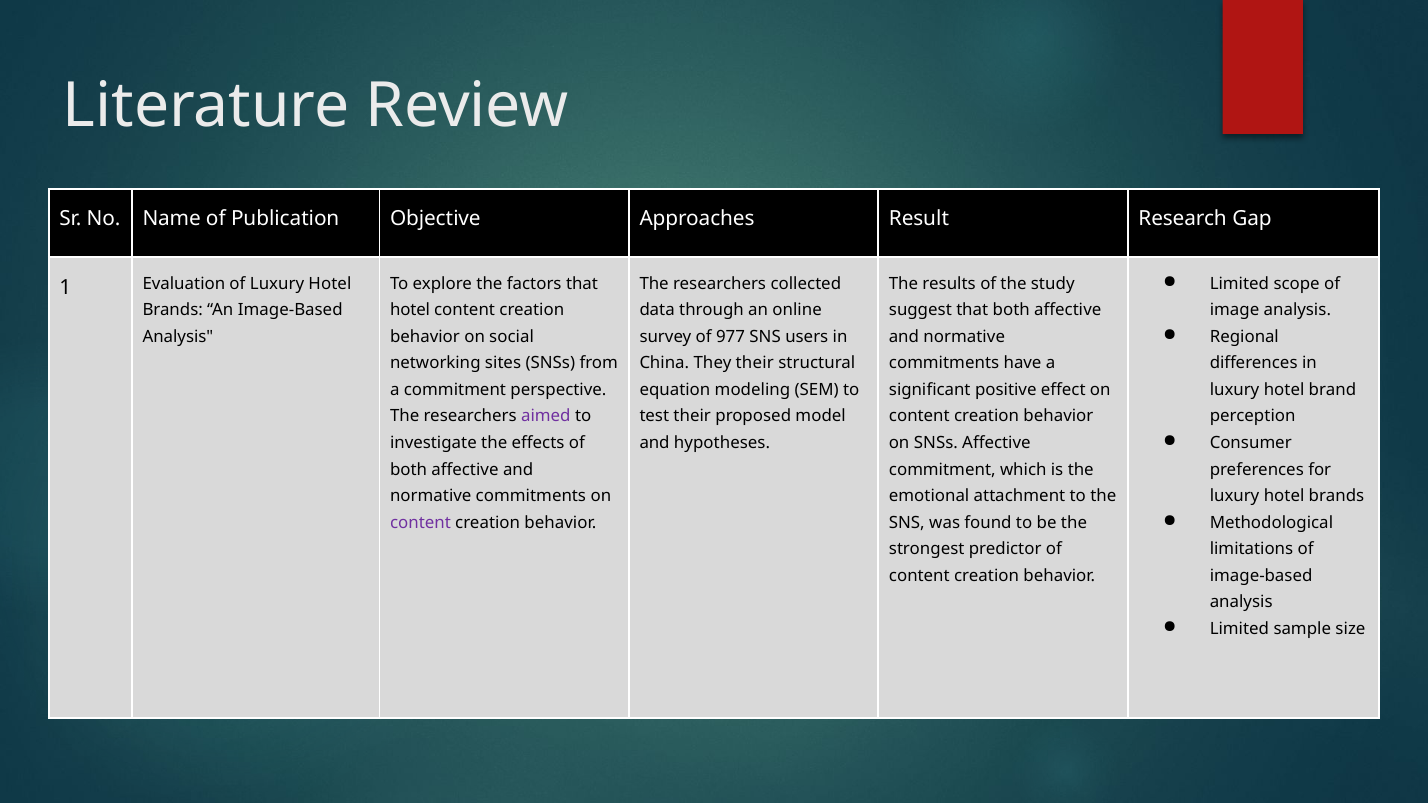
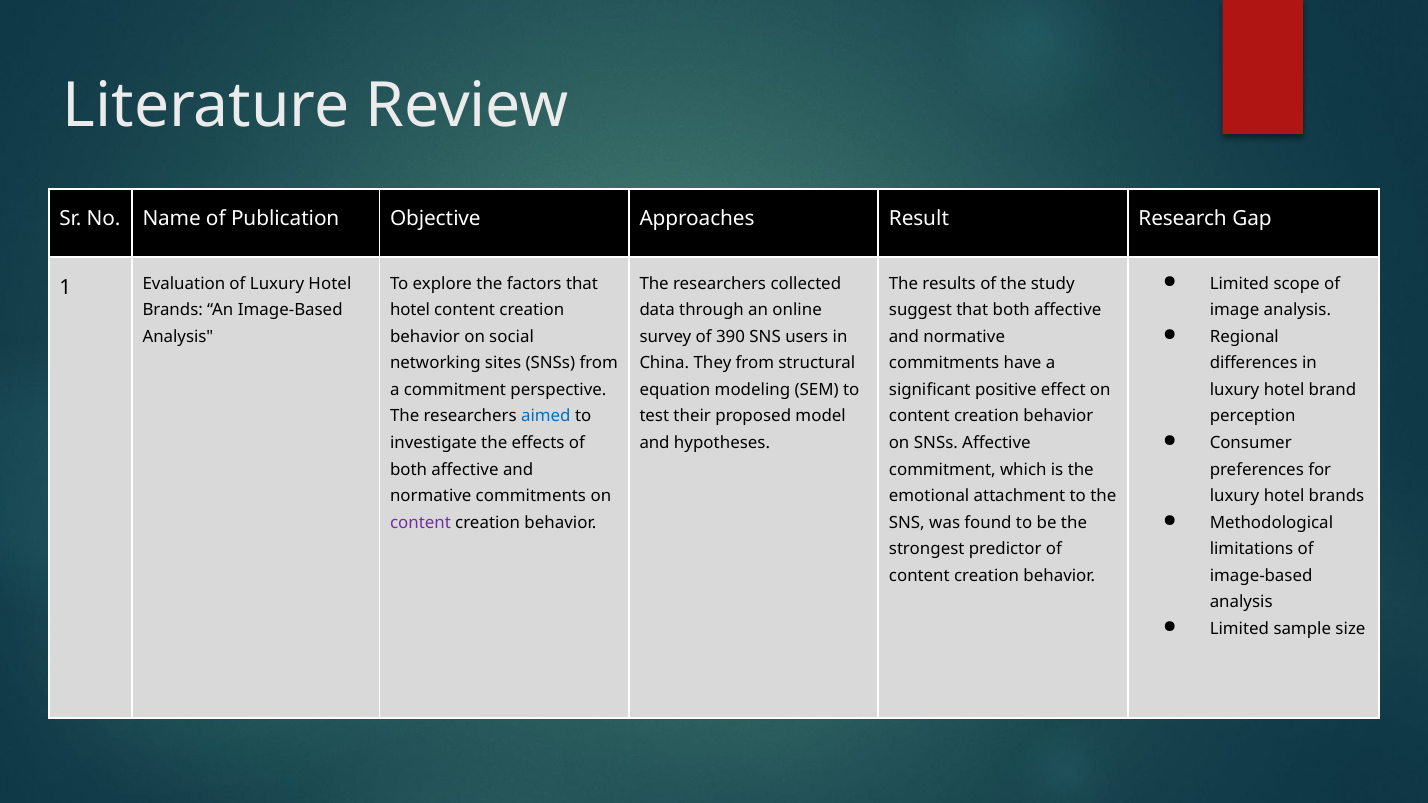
977: 977 -> 390
They their: their -> from
aimed colour: purple -> blue
